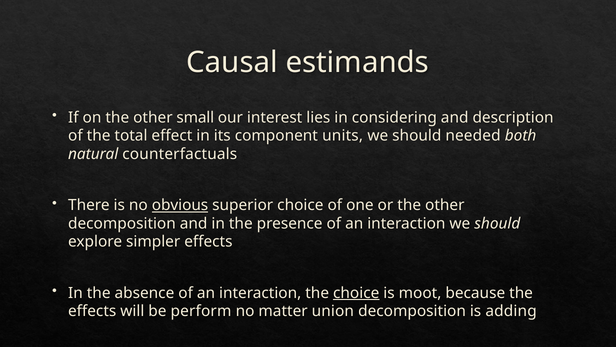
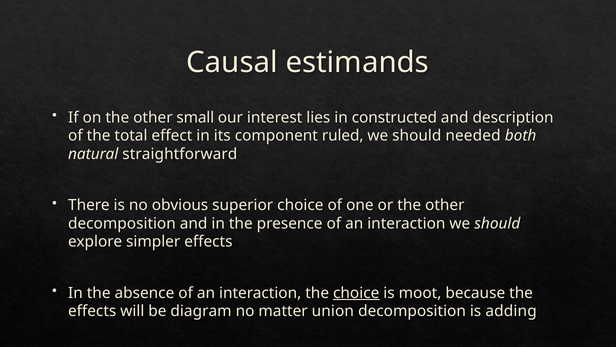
considering: considering -> constructed
units: units -> ruled
counterfactuals: counterfactuals -> straightforward
obvious underline: present -> none
perform: perform -> diagram
